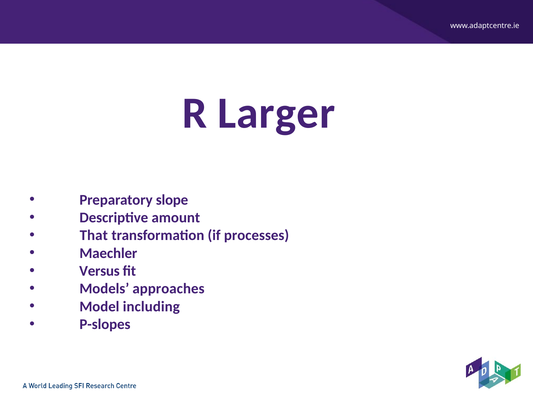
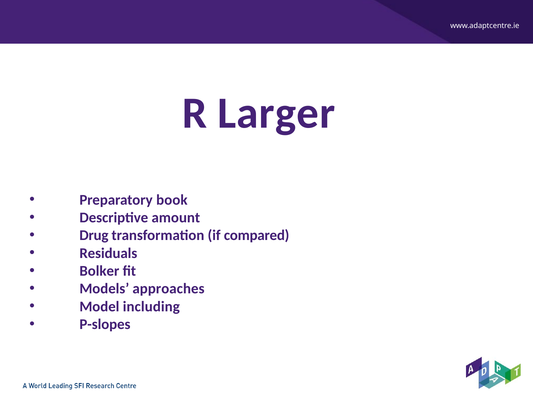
slope: slope -> book
That: That -> Drug
processes: processes -> compared
Maechler: Maechler -> Residuals
Versus: Versus -> Bolker
